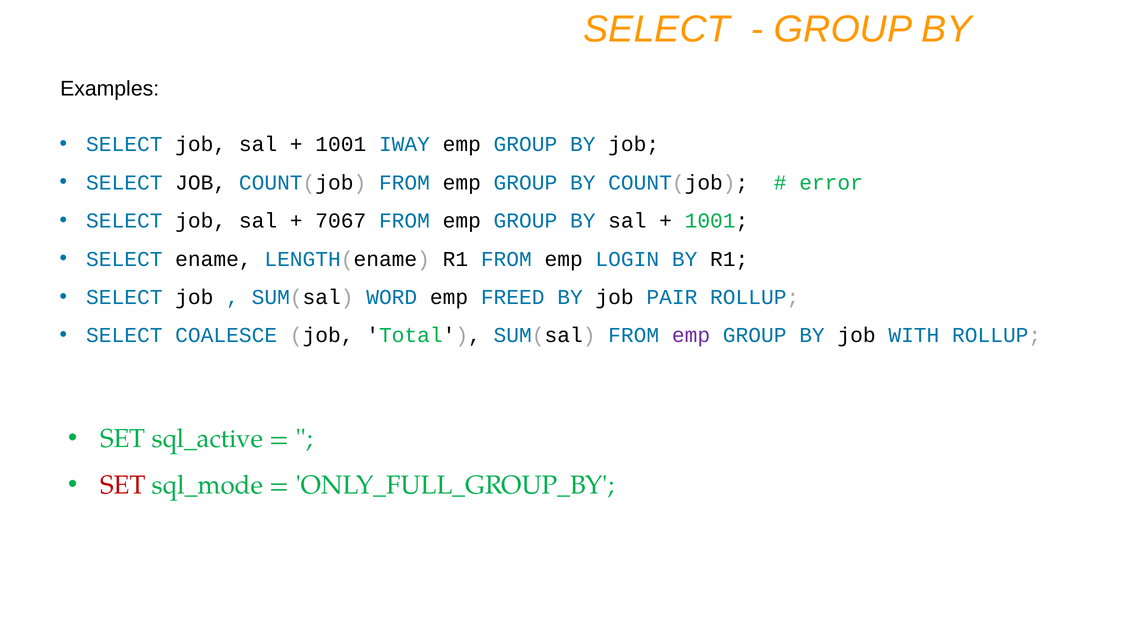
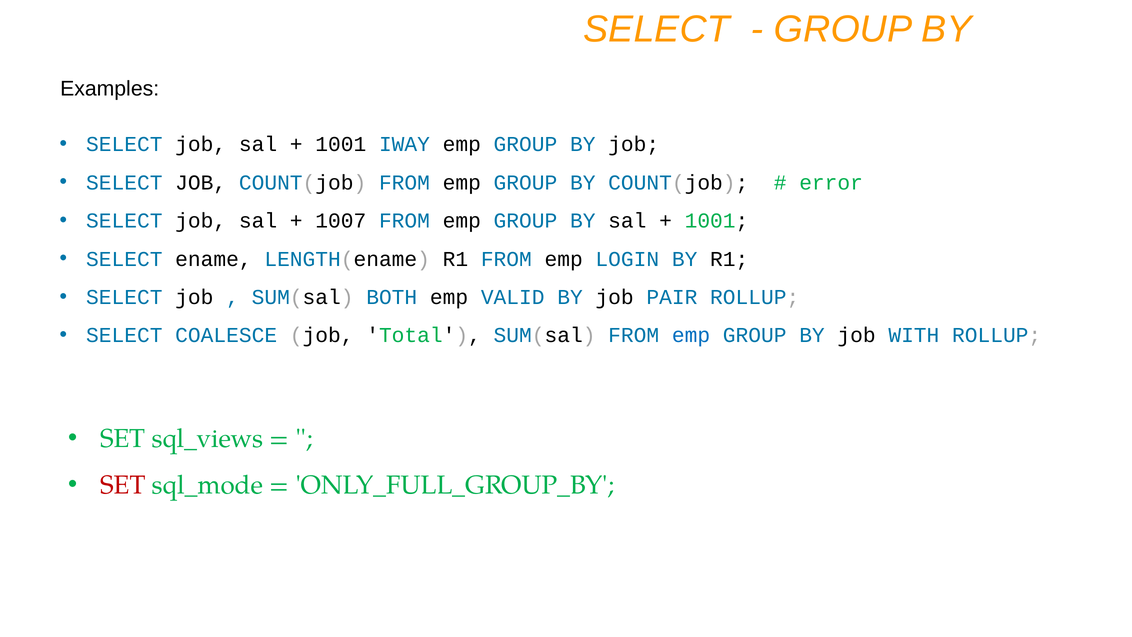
7067: 7067 -> 1007
WORD: WORD -> BOTH
FREED: FREED -> VALID
emp at (691, 335) colour: purple -> blue
sql_active: sql_active -> sql_views
